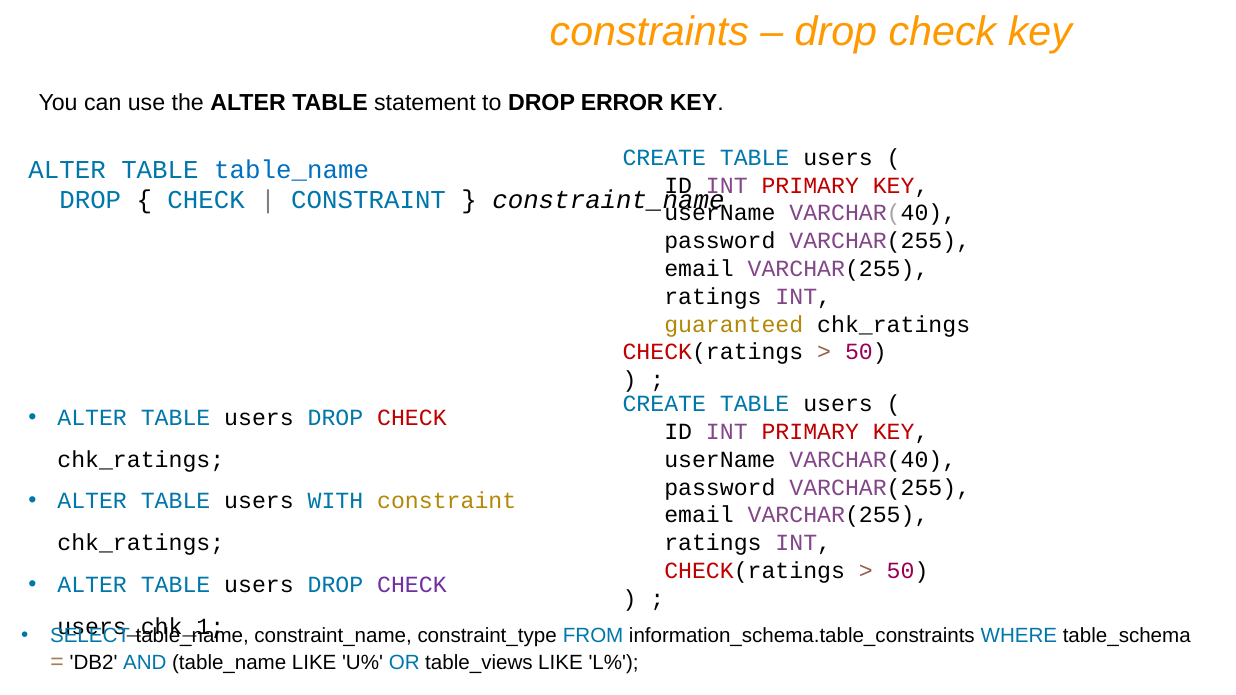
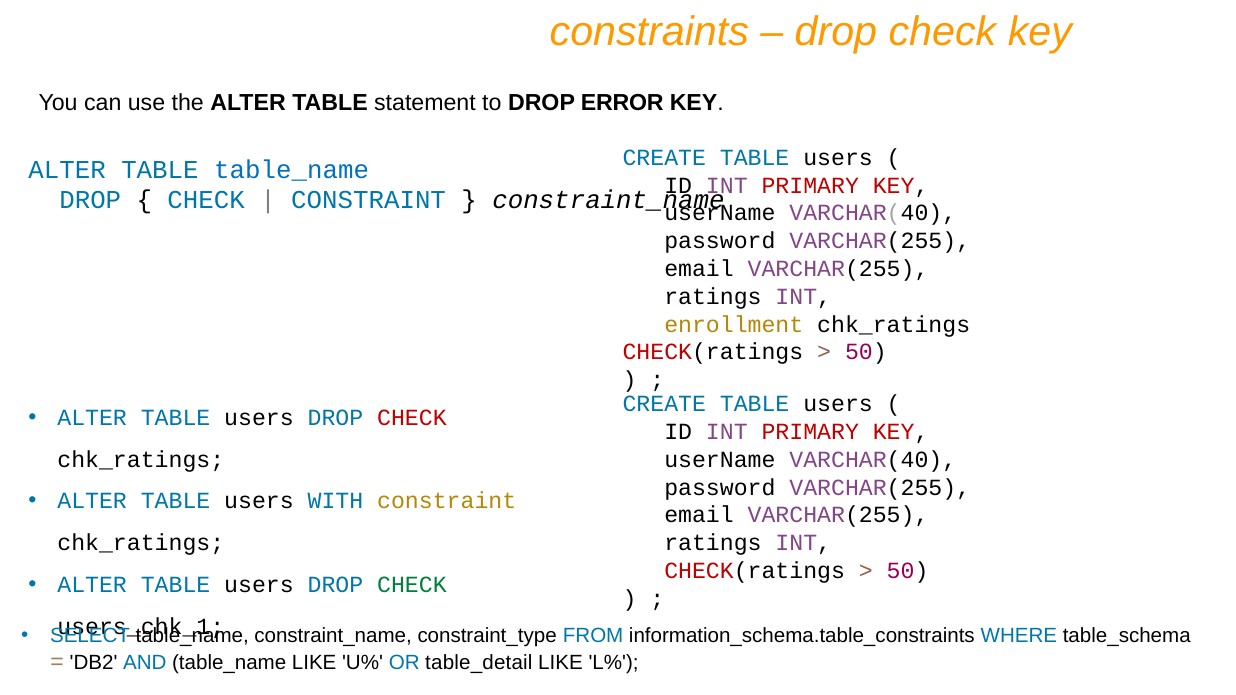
guaranteed: guaranteed -> enrollment
CHECK at (412, 585) colour: purple -> green
table_views: table_views -> table_detail
